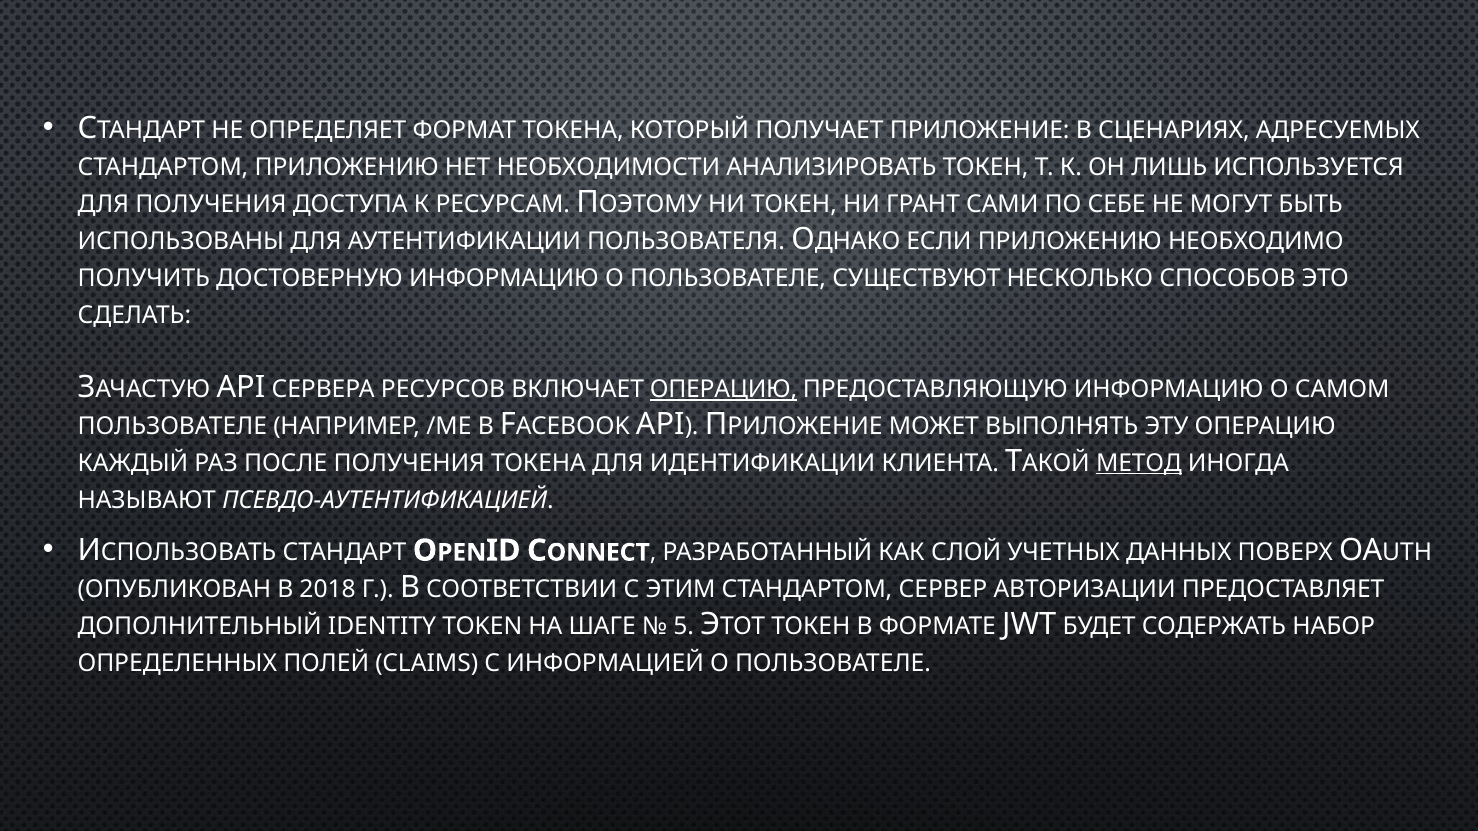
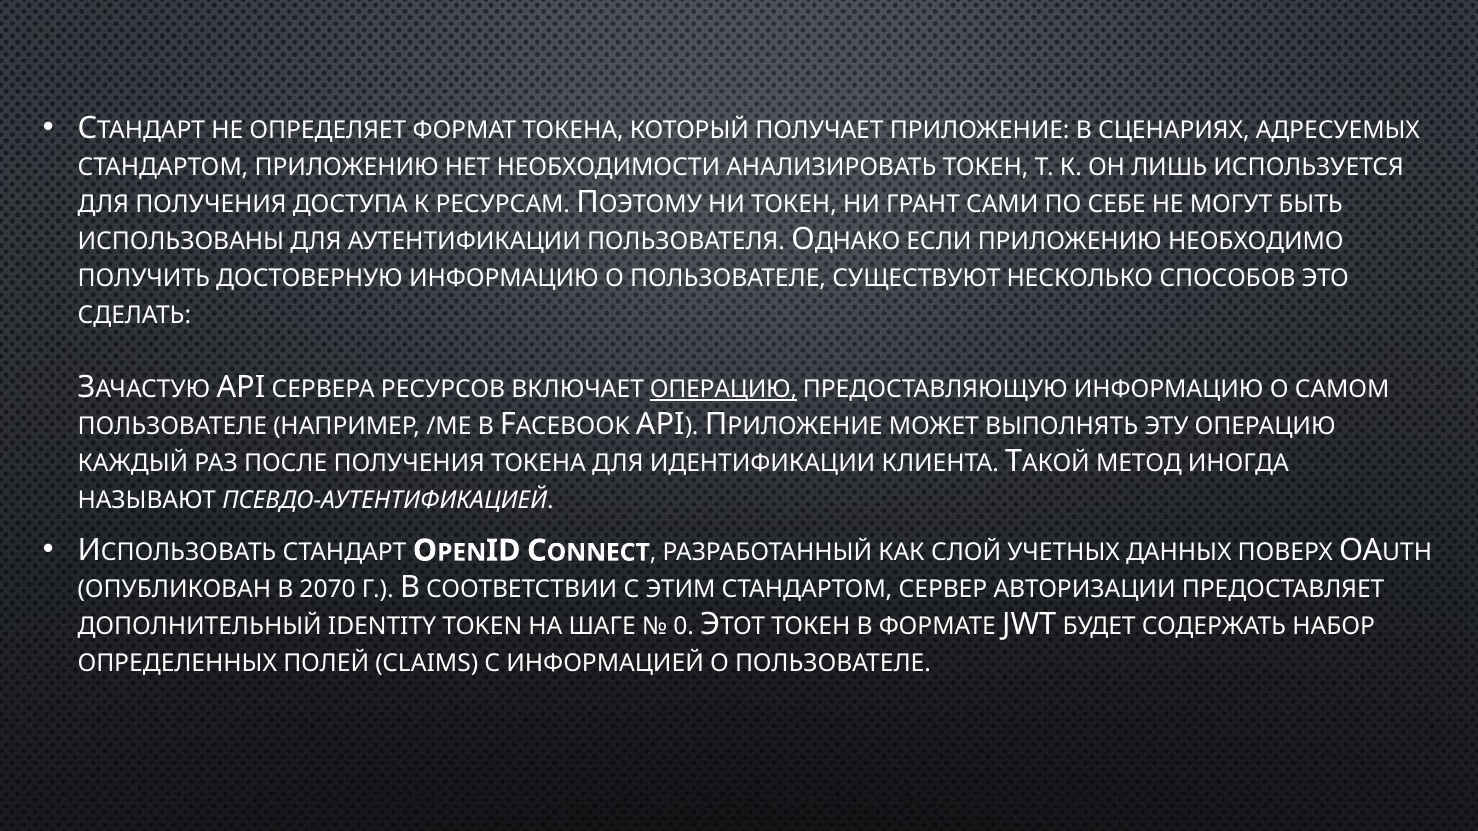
МЕТОД underline: present -> none
2018: 2018 -> 2070
5: 5 -> 0
